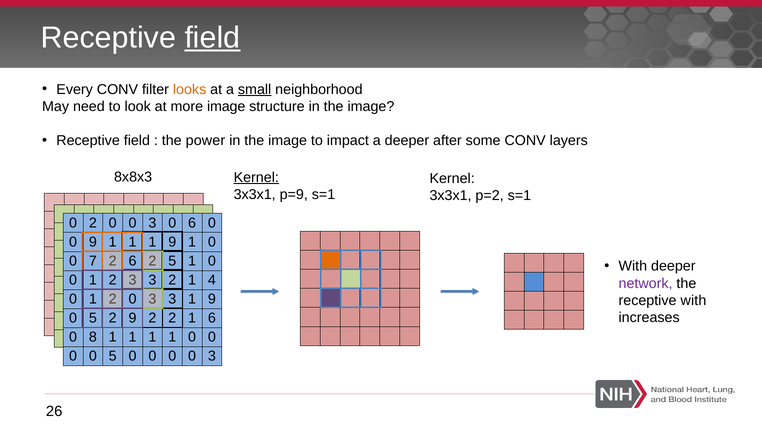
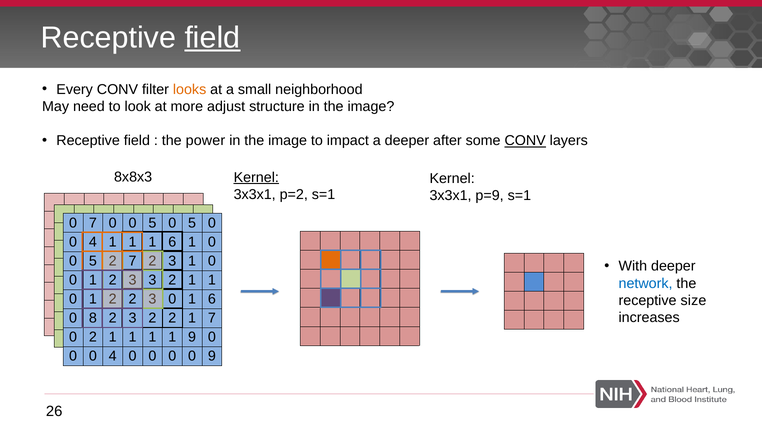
small underline: present -> none
more image: image -> adjust
CONV at (525, 141) underline: none -> present
p=9: p=9 -> p=2
p=2: p=2 -> p=9
0 2: 2 -> 7
3 at (152, 223): 3 -> 5
6 at (192, 223): 6 -> 5
9 at (93, 242): 9 -> 4
1 1 9: 9 -> 6
7 at (93, 262): 7 -> 5
6 at (133, 262): 6 -> 7
5 at (172, 262): 5 -> 3
3 2 1 4: 4 -> 1
network colour: purple -> blue
0 at (133, 300): 0 -> 2
3 at (172, 300): 3 -> 0
9 at (212, 300): 9 -> 6
receptive with: with -> size
5 at (93, 319): 5 -> 8
9 at (133, 319): 9 -> 3
1 6: 6 -> 7
0 8: 8 -> 2
1 1 0: 0 -> 9
5 at (113, 357): 5 -> 4
0 0 0 3: 3 -> 9
